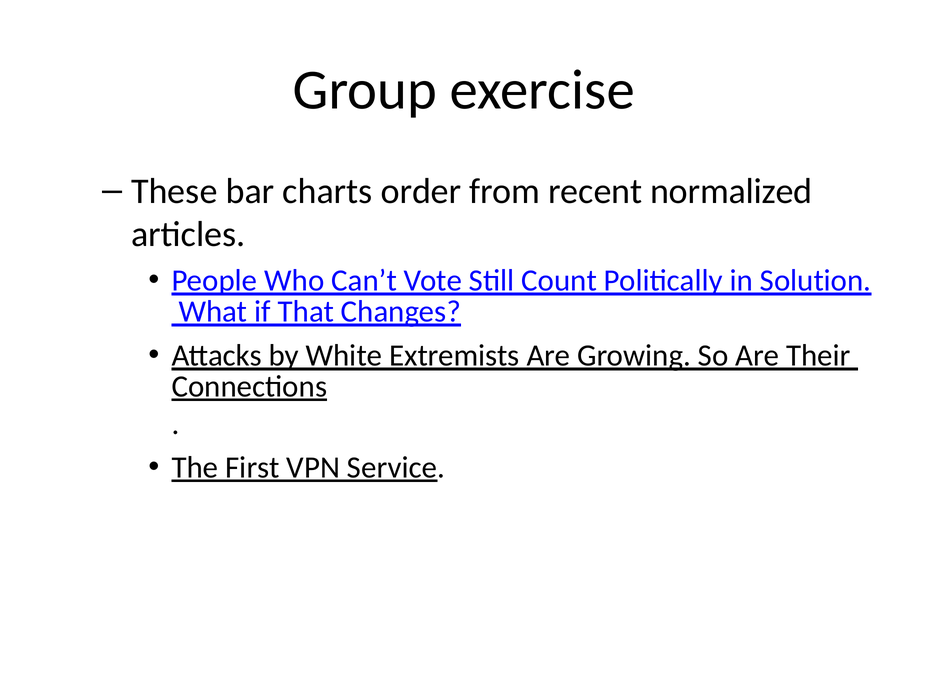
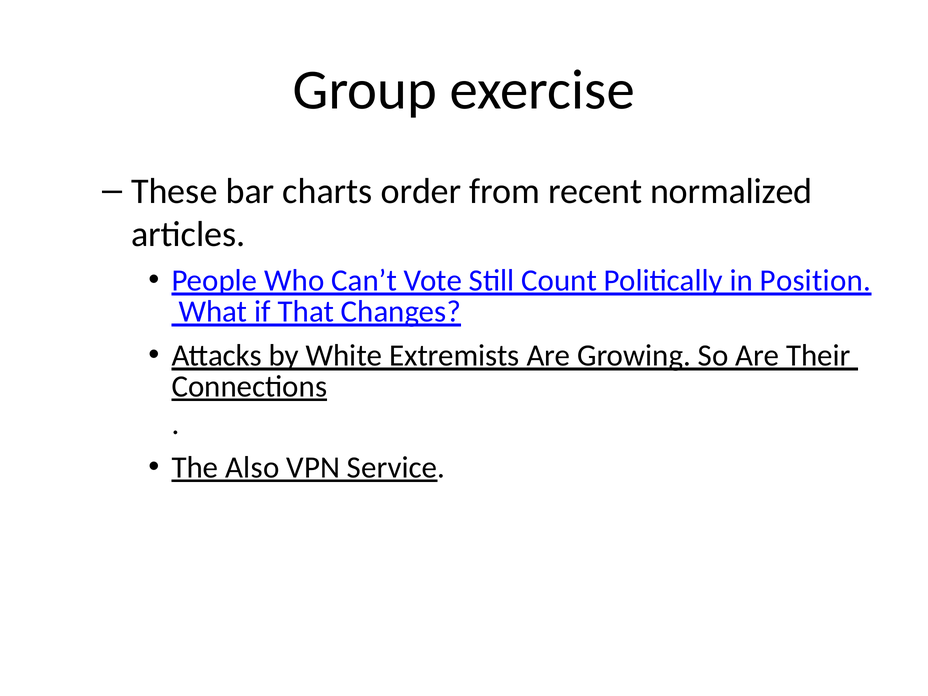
Solution: Solution -> Position
First: First -> Also
